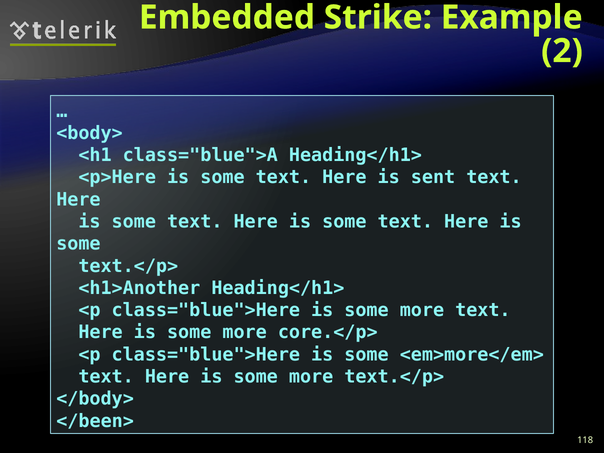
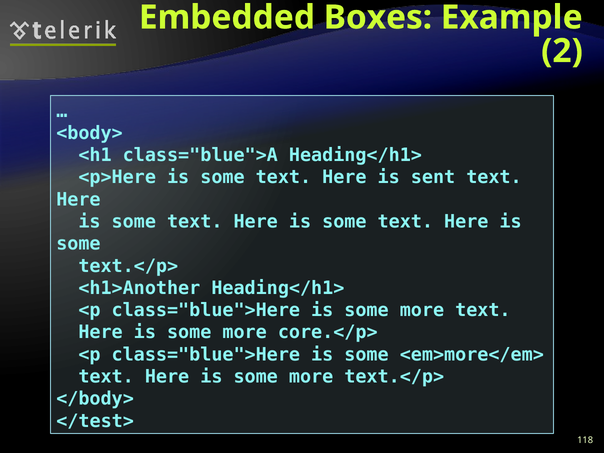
Strike: Strike -> Boxes
</been>: </been> -> </test>
